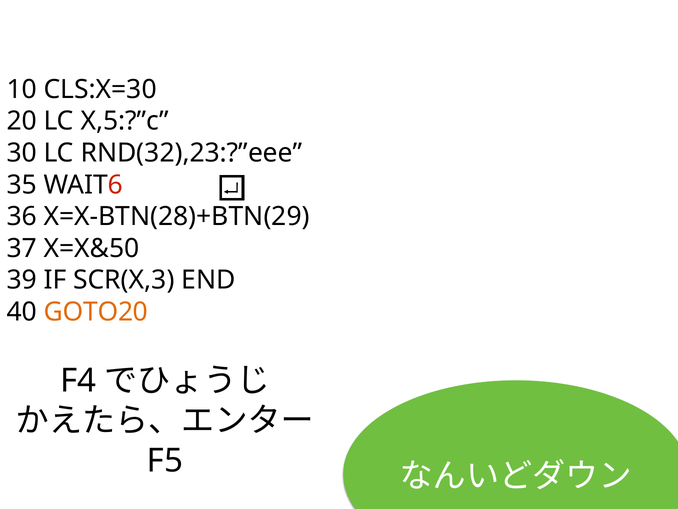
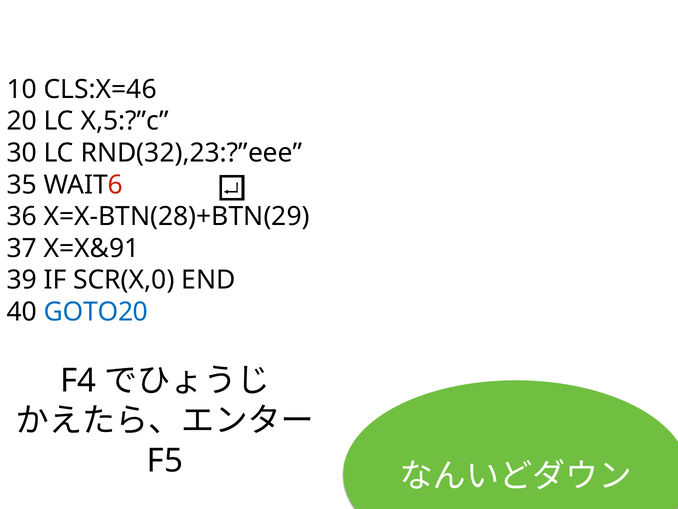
CLS:X=30: CLS:X=30 -> CLS:X=46
X=X&50: X=X&50 -> X=X&91
SCR(X,3: SCR(X,3 -> SCR(X,0
GOTO20 colour: orange -> blue
